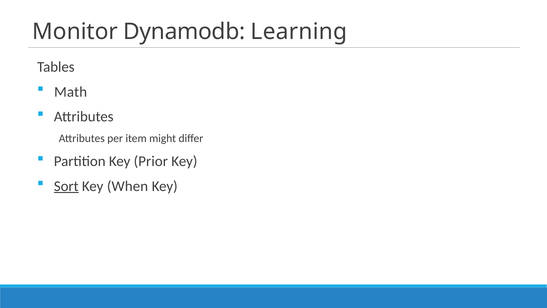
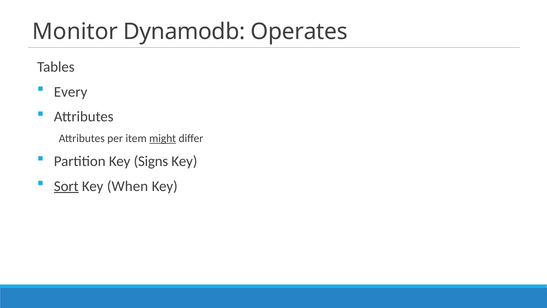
Learning: Learning -> Operates
Math: Math -> Every
might underline: none -> present
Prior: Prior -> Signs
